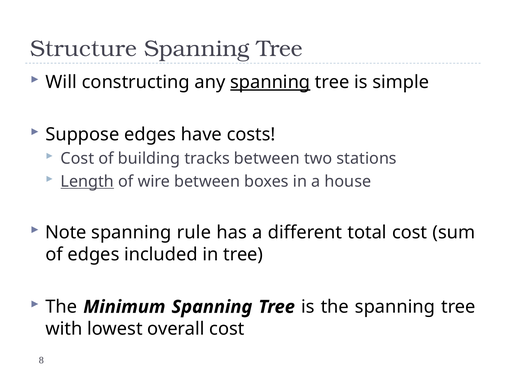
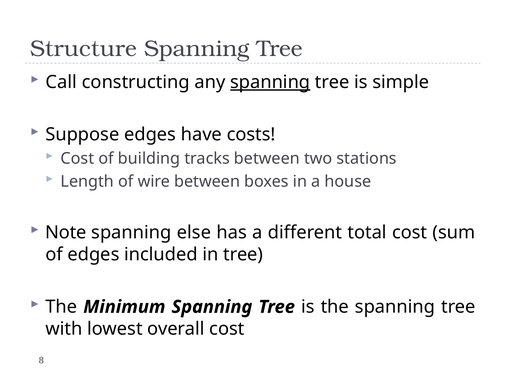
Will: Will -> Call
Length underline: present -> none
rule: rule -> else
